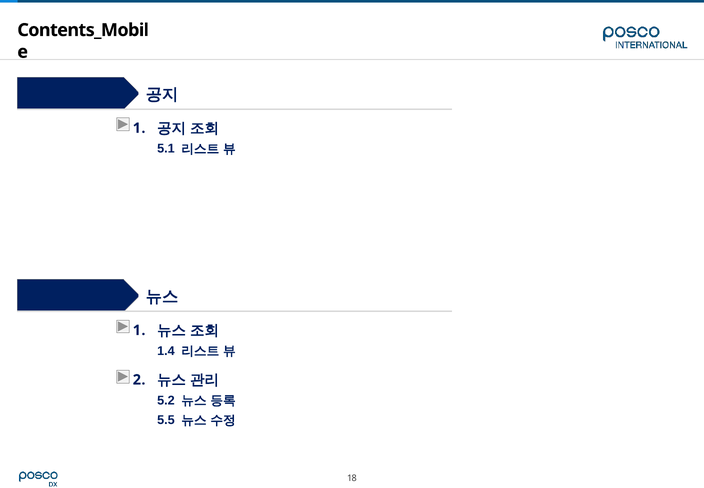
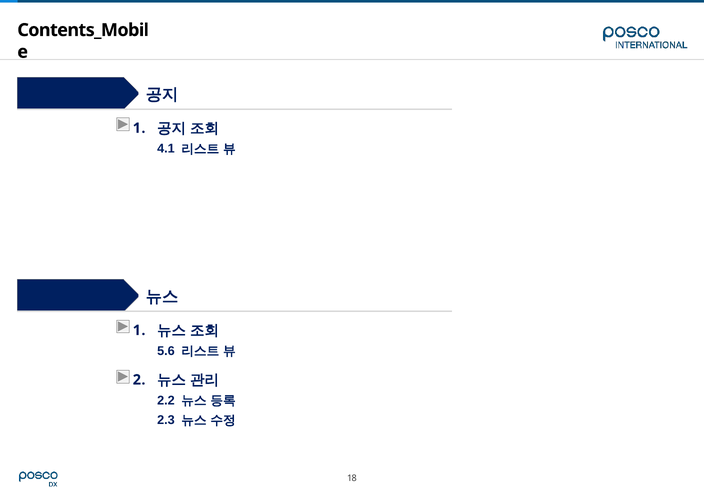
5.1: 5.1 -> 4.1
1.4: 1.4 -> 5.6
5.2: 5.2 -> 2.2
5.5: 5.5 -> 2.3
